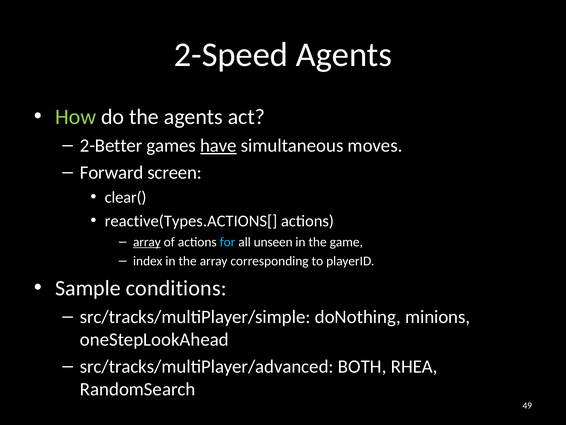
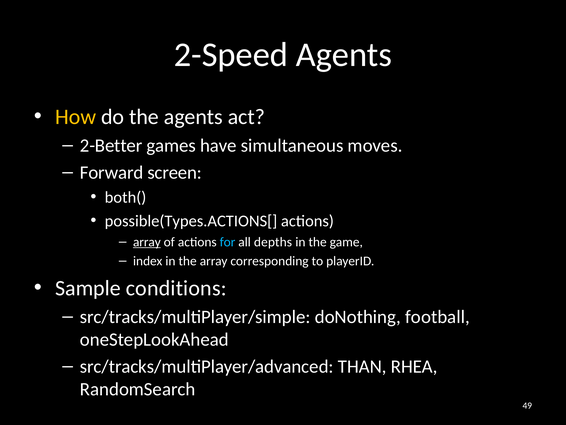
How colour: light green -> yellow
have underline: present -> none
clear(: clear( -> both(
reactive(Types.ACTIONS[: reactive(Types.ACTIONS[ -> possible(Types.ACTIONS[
unseen: unseen -> depths
minions: minions -> football
BOTH: BOTH -> THAN
